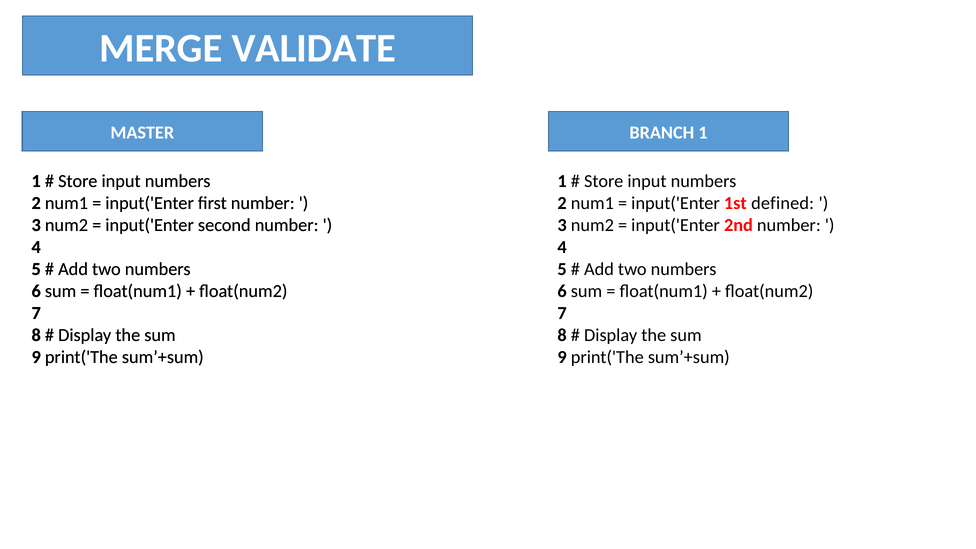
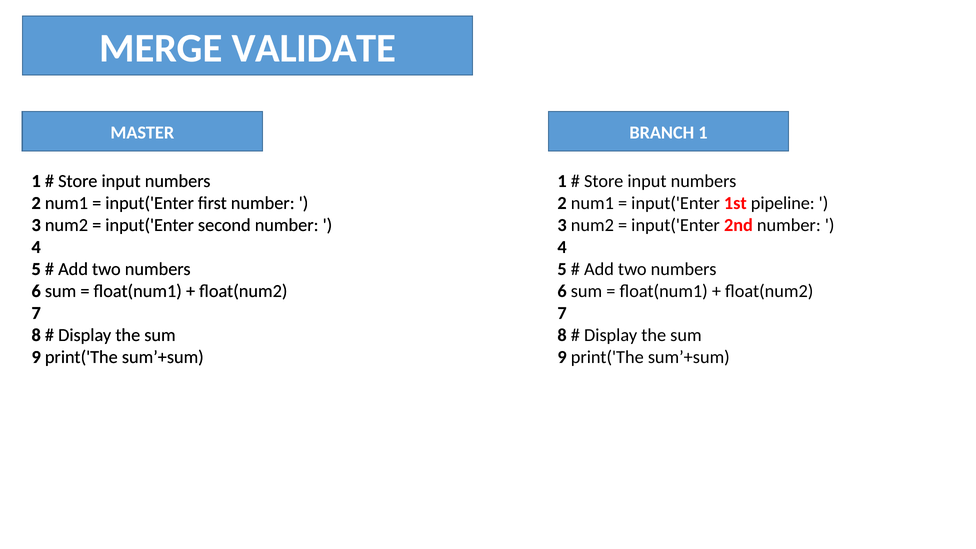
defined: defined -> pipeline
